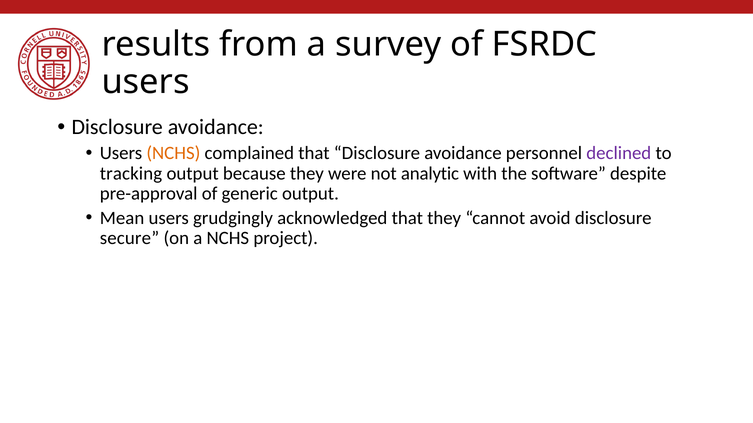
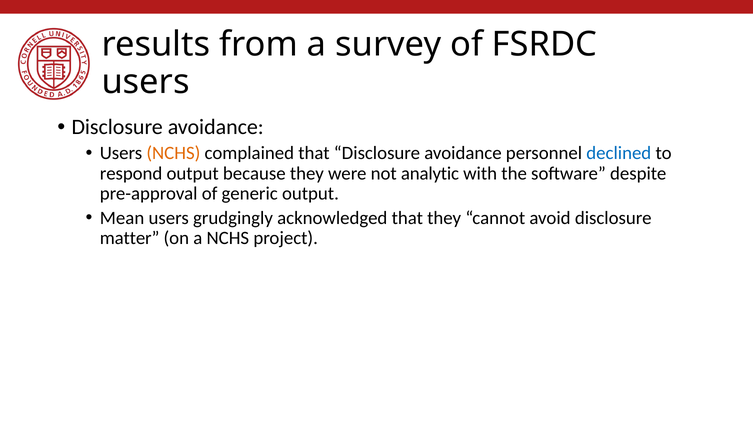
declined colour: purple -> blue
tracking: tracking -> respond
secure: secure -> matter
